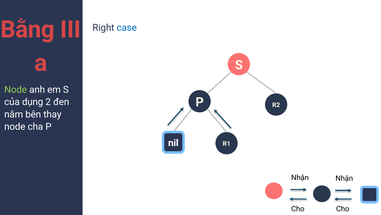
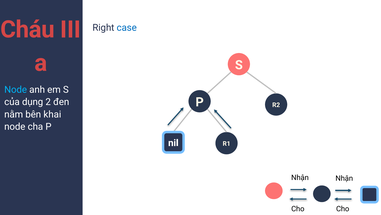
Bằng: Bằng -> Cháu
Node at (16, 90) colour: light green -> light blue
thay: thay -> khai
